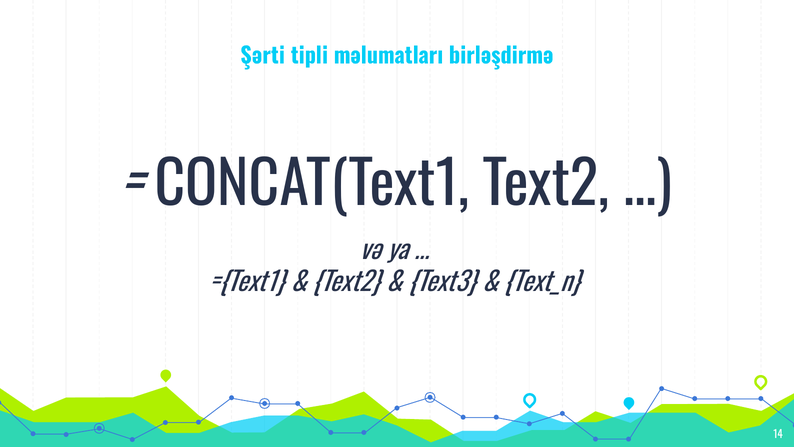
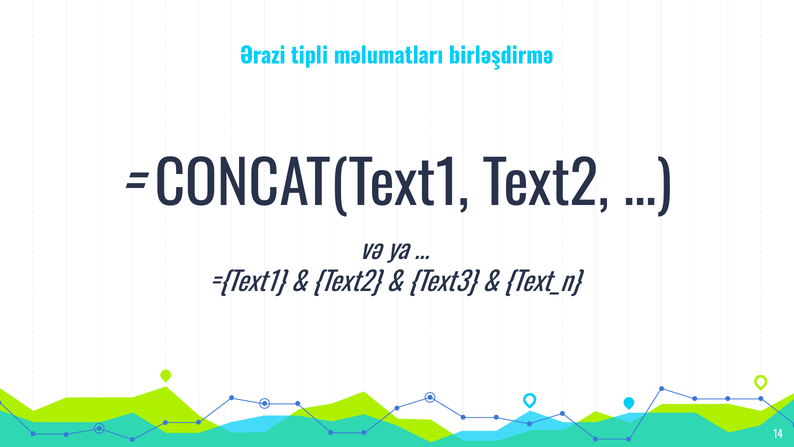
Şərti: Şərti -> Ərazi
